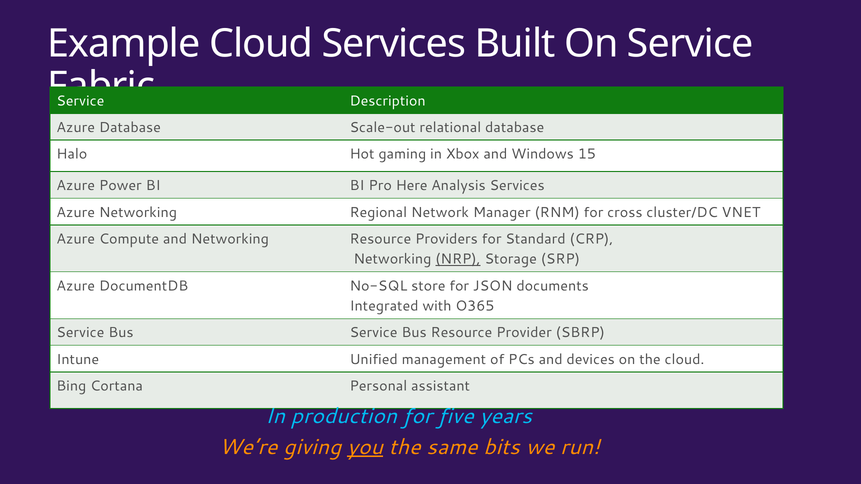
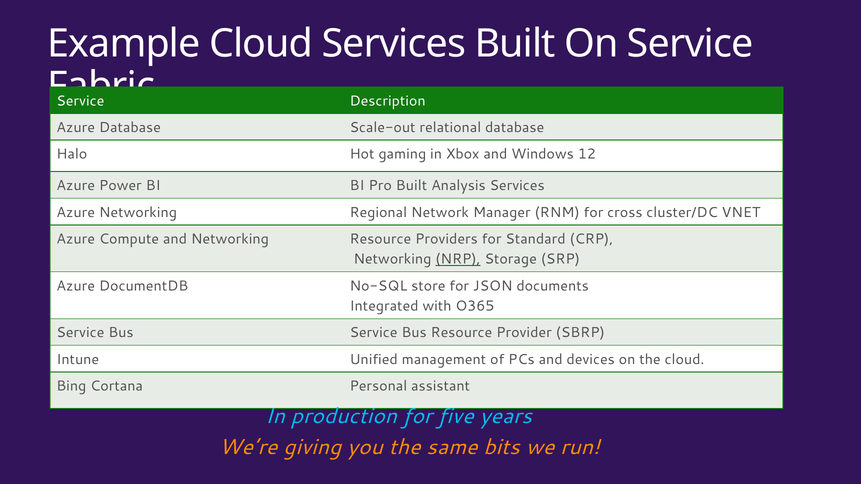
15: 15 -> 12
Pro Here: Here -> Built
you underline: present -> none
